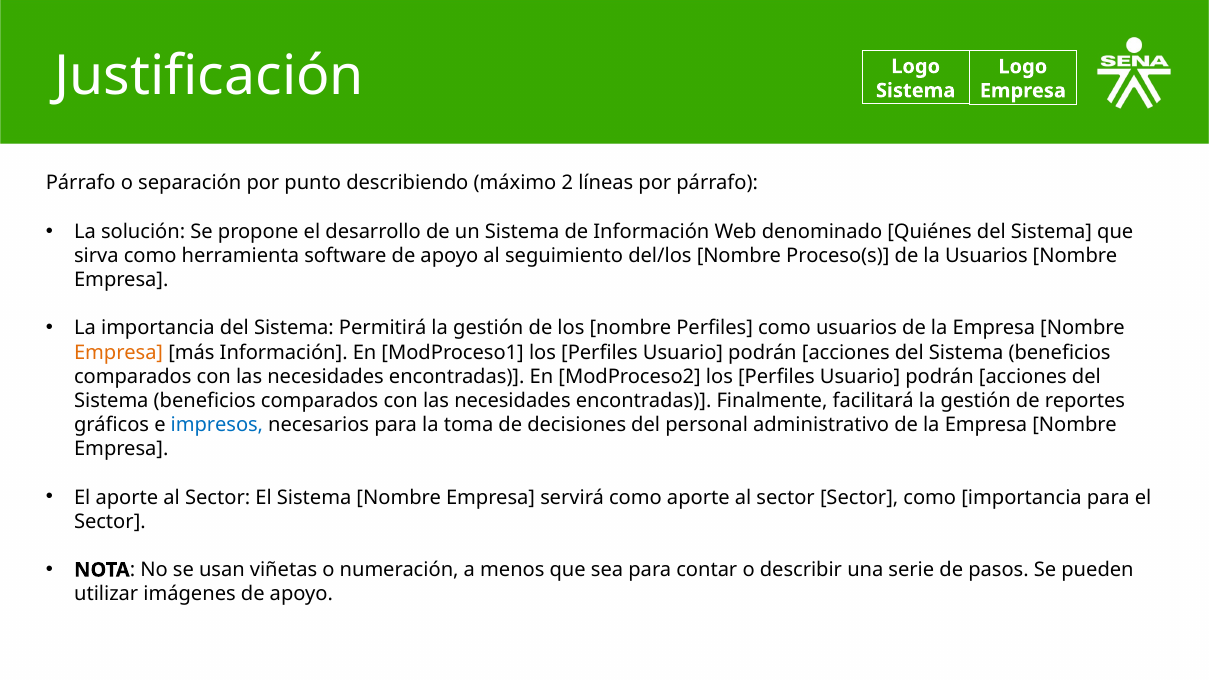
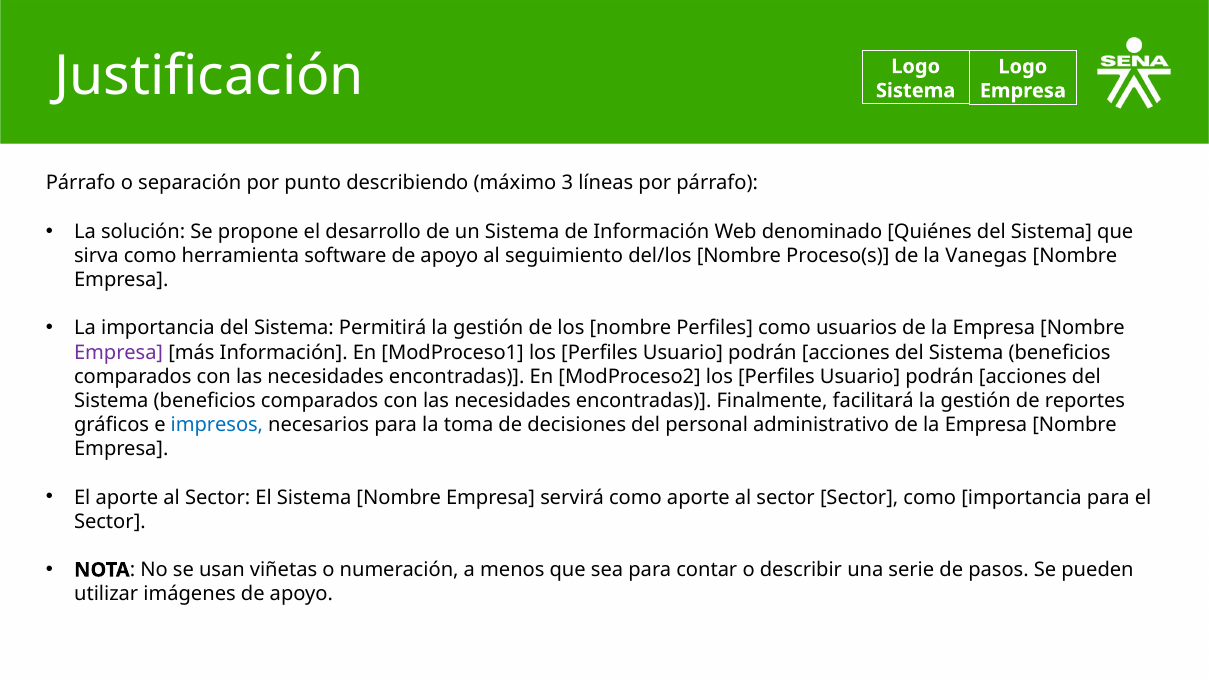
2: 2 -> 3
la Usuarios: Usuarios -> Vanegas
Empresa at (119, 352) colour: orange -> purple
